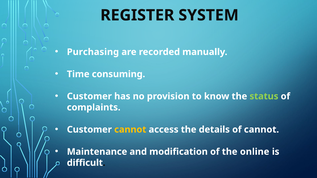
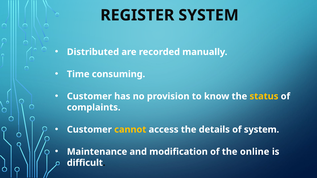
Purchasing: Purchasing -> Distributed
status colour: light green -> yellow
of cannot: cannot -> system
